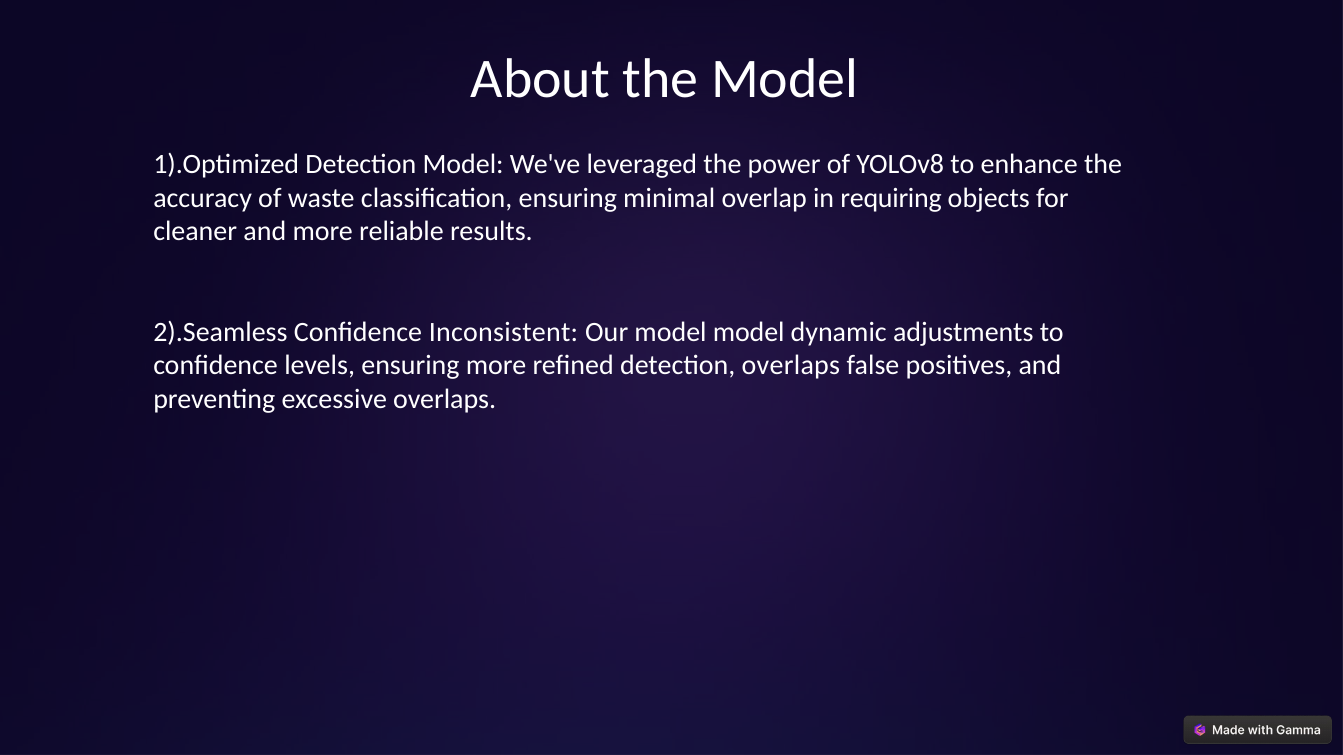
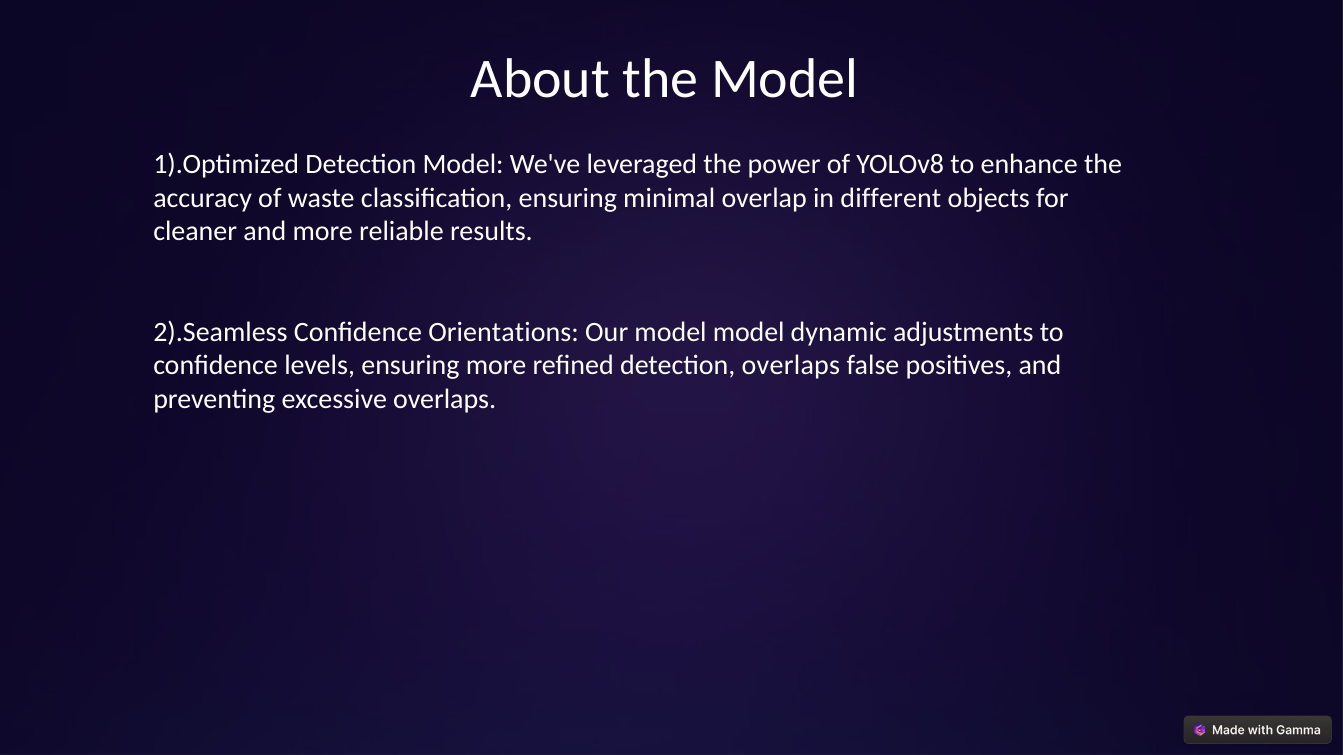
requiring: requiring -> different
Inconsistent: Inconsistent -> Orientations
